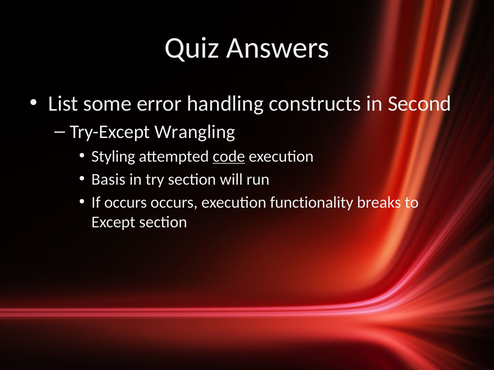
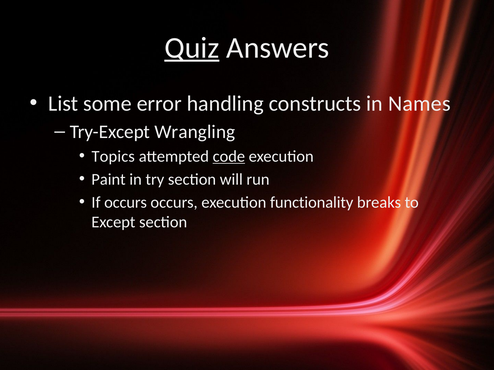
Quiz underline: none -> present
Second: Second -> Names
Styling: Styling -> Topics
Basis: Basis -> Paint
